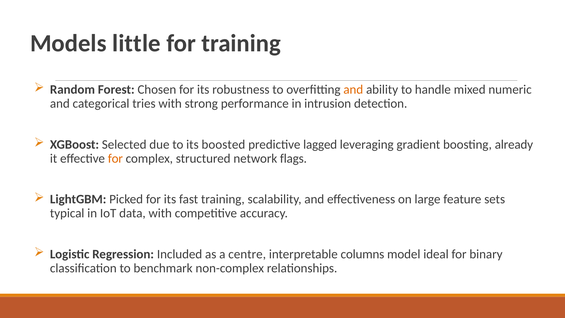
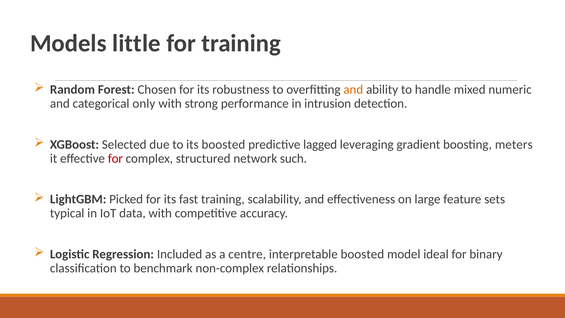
tries: tries -> only
already: already -> meters
for at (115, 158) colour: orange -> red
flags: flags -> such
interpretable columns: columns -> boosted
